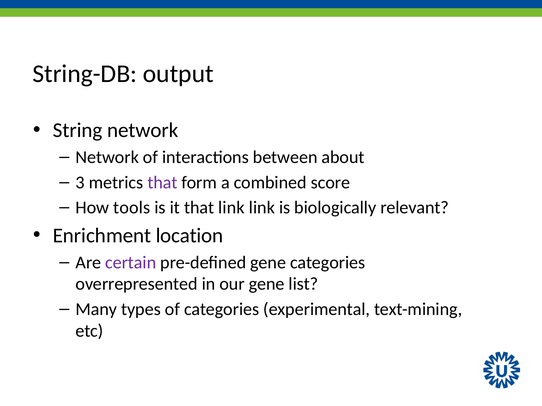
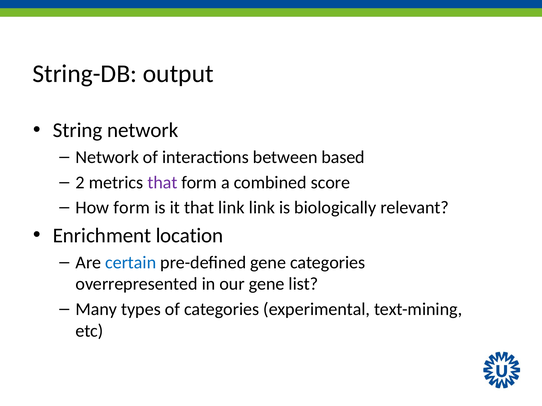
about: about -> based
3: 3 -> 2
How tools: tools -> form
certain colour: purple -> blue
